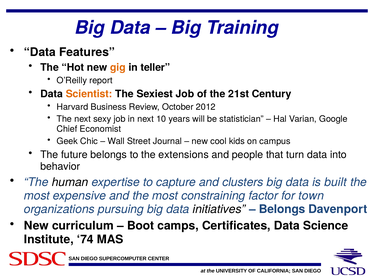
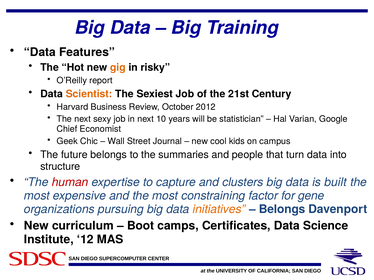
teller: teller -> risky
extensions: extensions -> summaries
behavior: behavior -> structure
human colour: black -> red
town: town -> gene
initiatives colour: black -> orange
74: 74 -> 12
